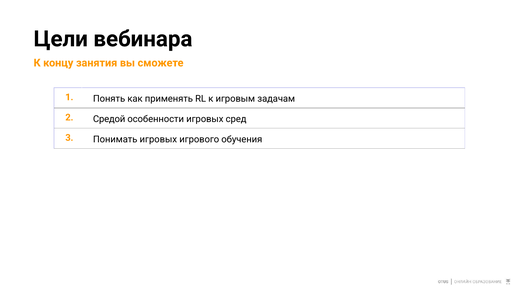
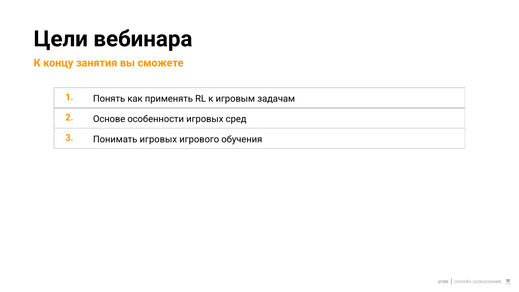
Средой: Средой -> Основе
